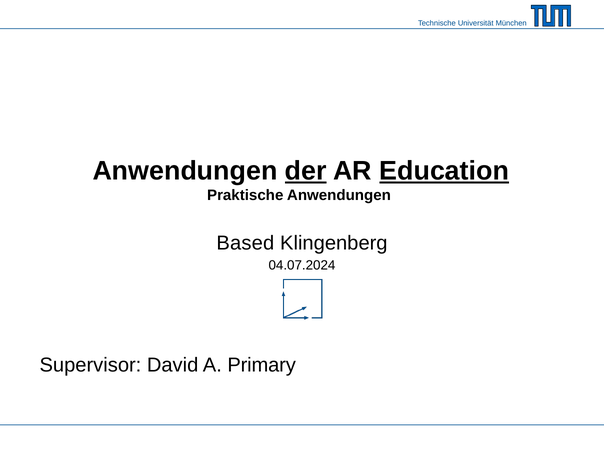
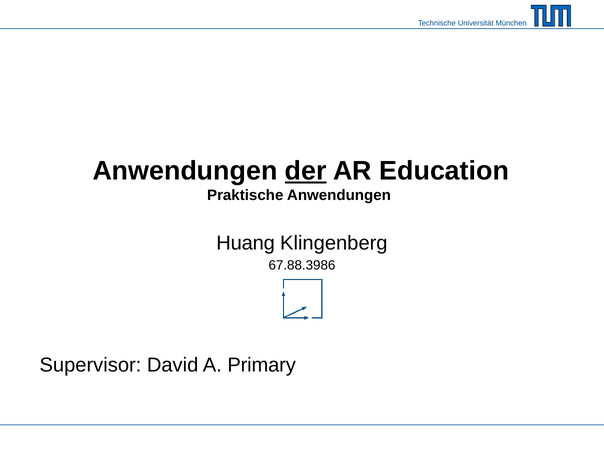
Education underline: present -> none
Based: Based -> Huang
04.07.2024: 04.07.2024 -> 67.88.3986
